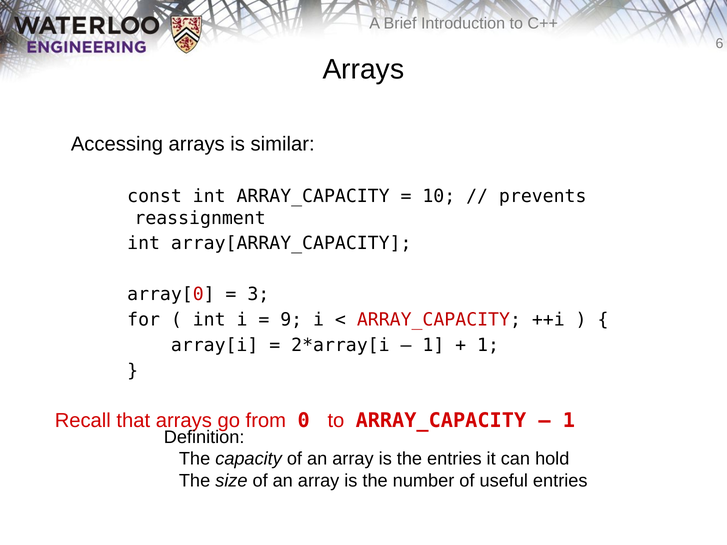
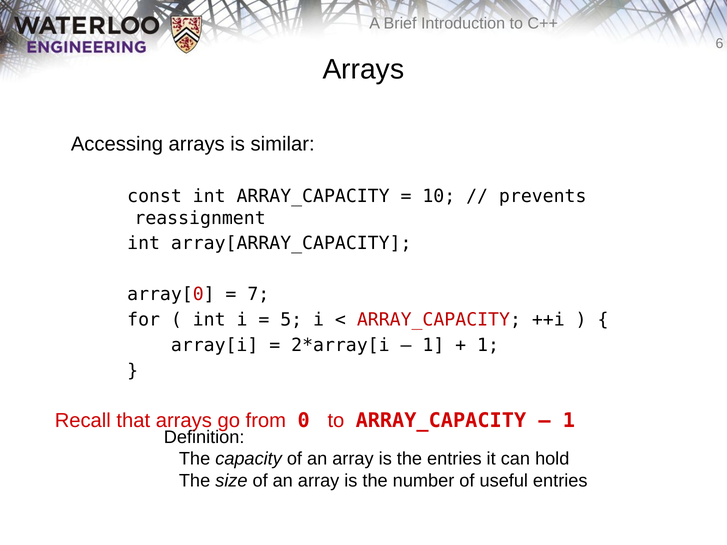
3: 3 -> 7
9: 9 -> 5
